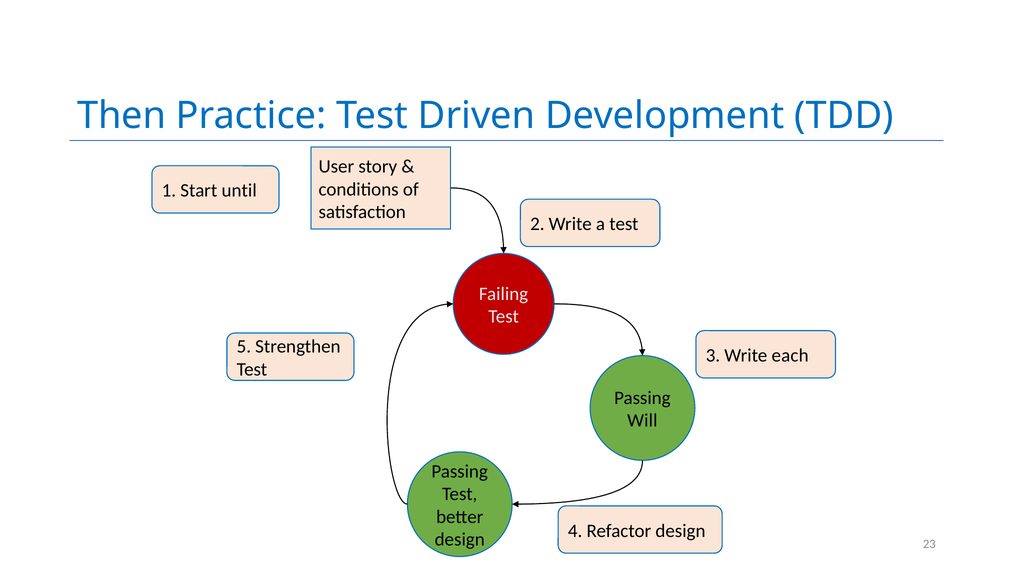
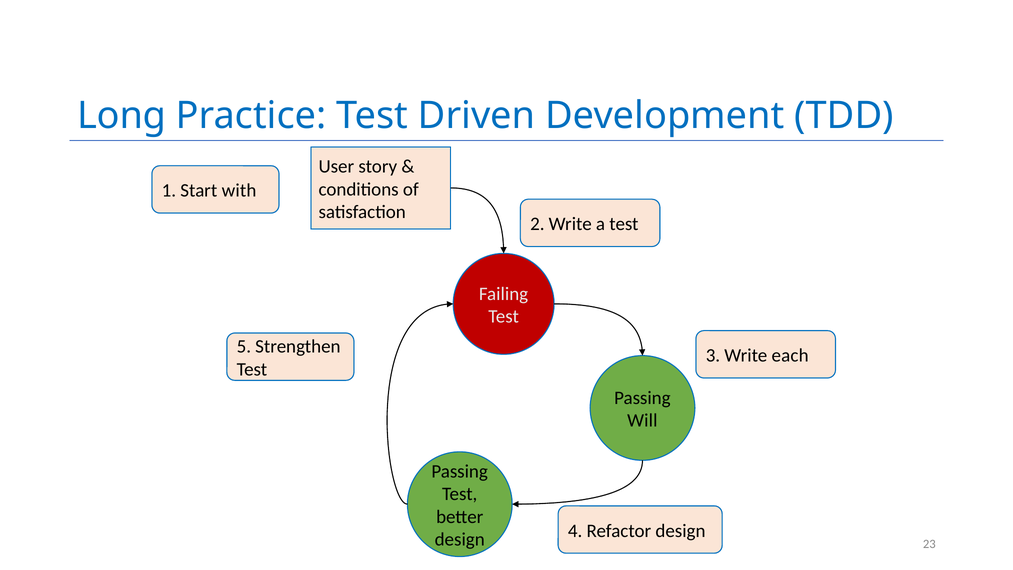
Then: Then -> Long
until: until -> with
